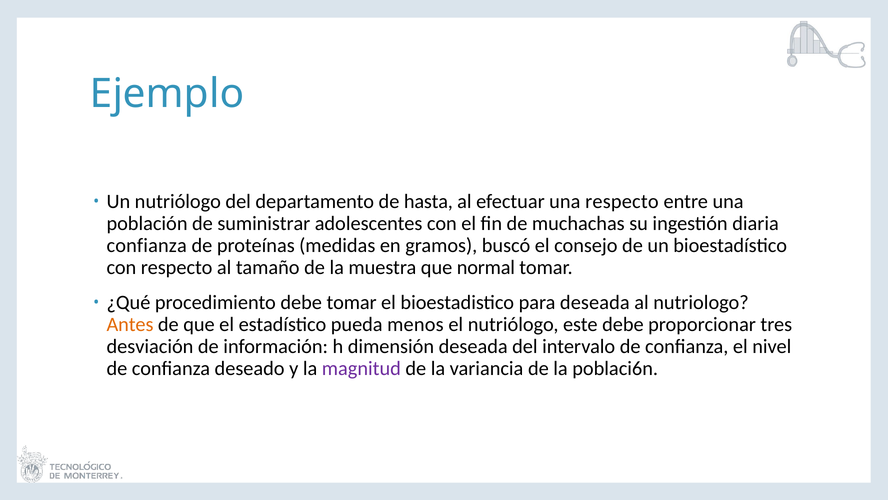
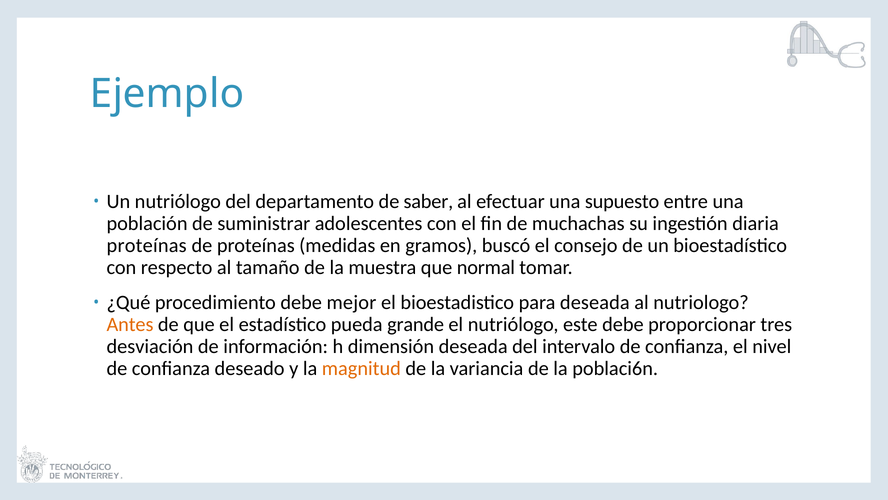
hasta: hasta -> saber
una respecto: respecto -> supuesto
confianza at (147, 245): confianza -> proteínas
debe tomar: tomar -> mejor
menos: menos -> grande
magnitud colour: purple -> orange
